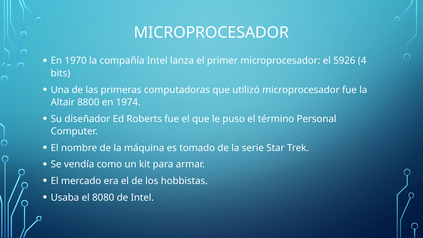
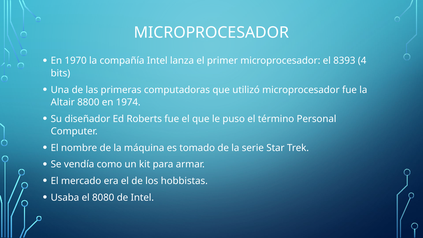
5926: 5926 -> 8393
